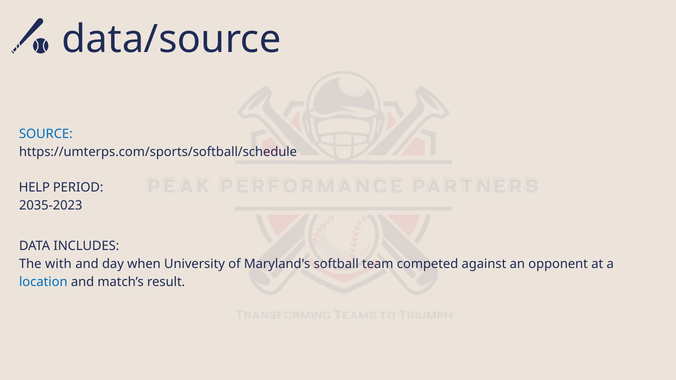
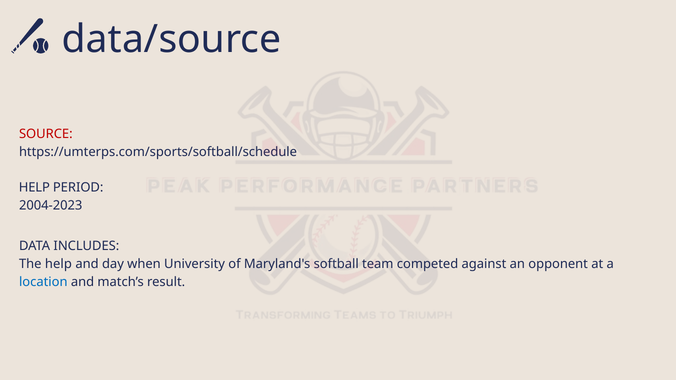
SOURCE colour: blue -> red
2035-2023: 2035-2023 -> 2004-2023
The with: with -> help
